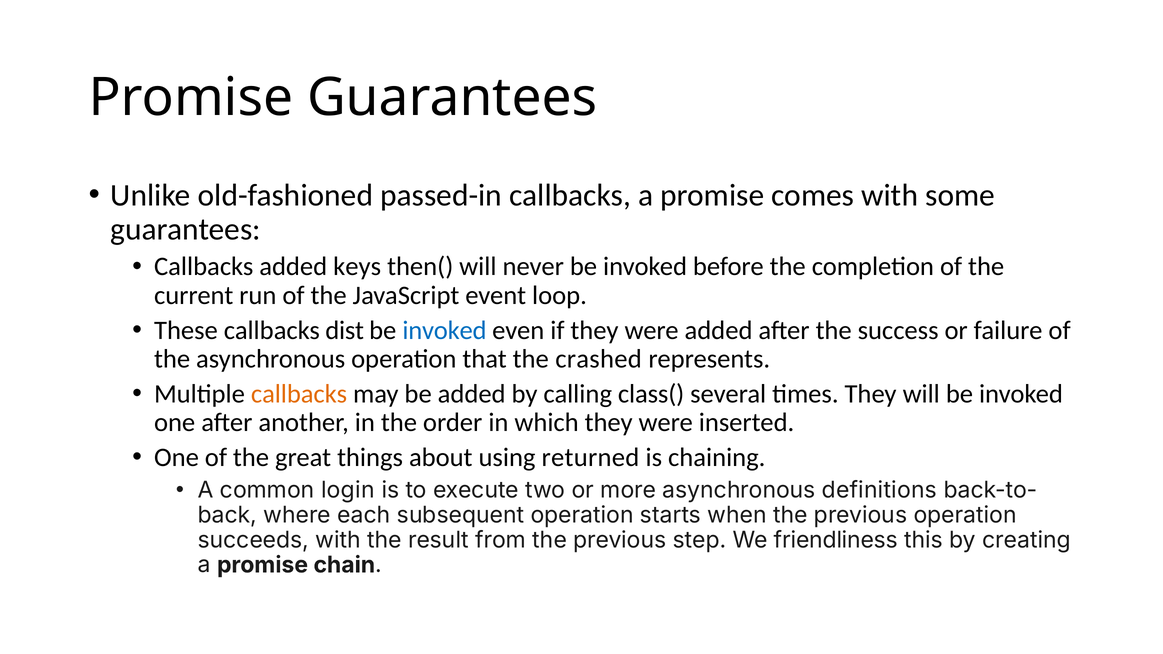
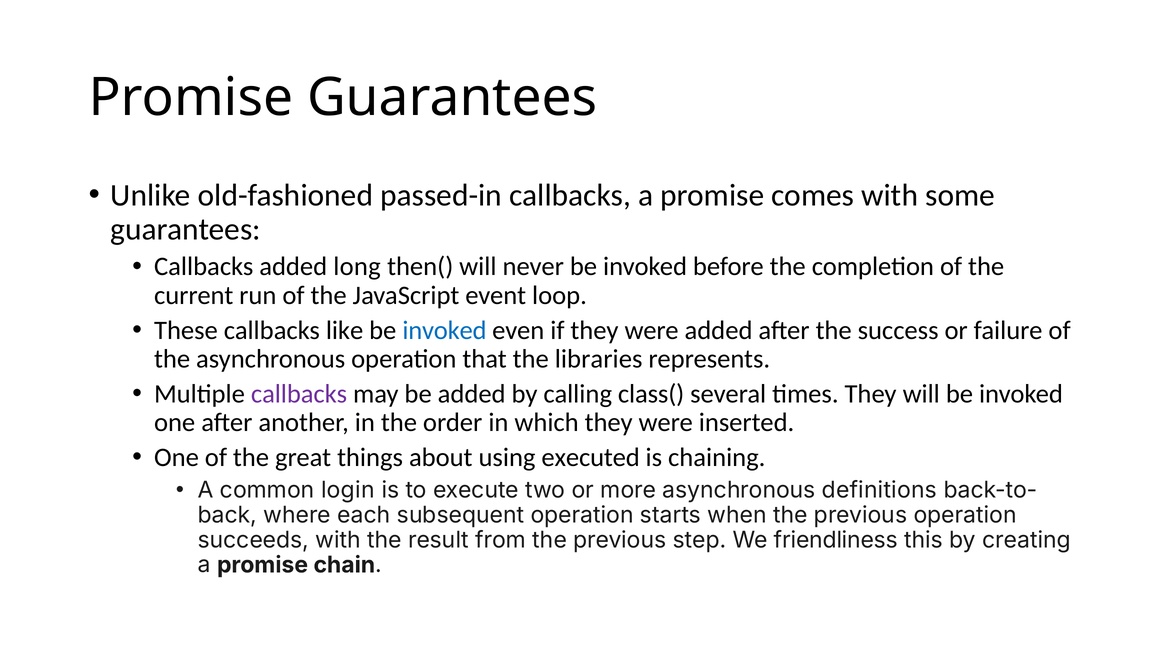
keys: keys -> long
dist: dist -> like
crashed: crashed -> libraries
callbacks at (299, 394) colour: orange -> purple
returned: returned -> executed
